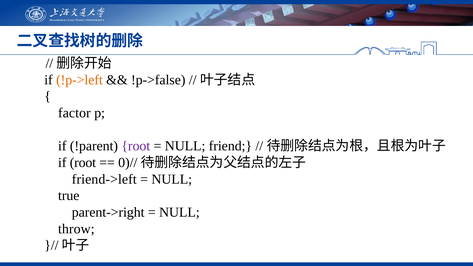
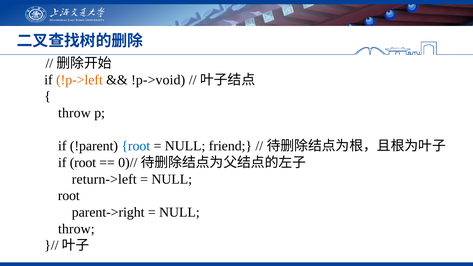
!p->false: !p->false -> !p->void
factor at (74, 113): factor -> throw
root at (136, 146) colour: purple -> blue
friend->left: friend->left -> return->left
true at (69, 196): true -> root
